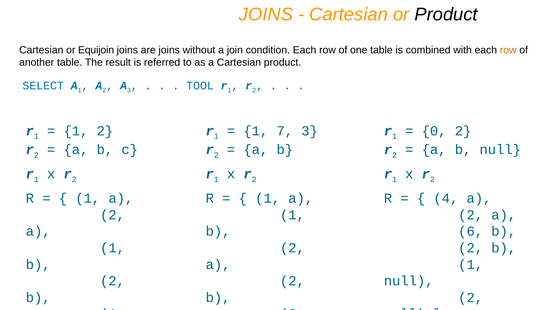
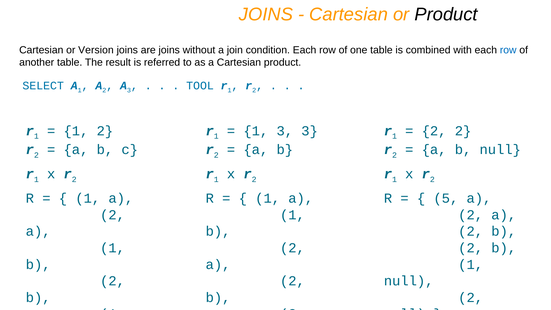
Equijoin: Equijoin -> Version
row at (508, 50) colour: orange -> blue
1 7: 7 -> 3
0 at (434, 131): 0 -> 2
4 at (446, 198): 4 -> 5
6 at (471, 231): 6 -> 2
